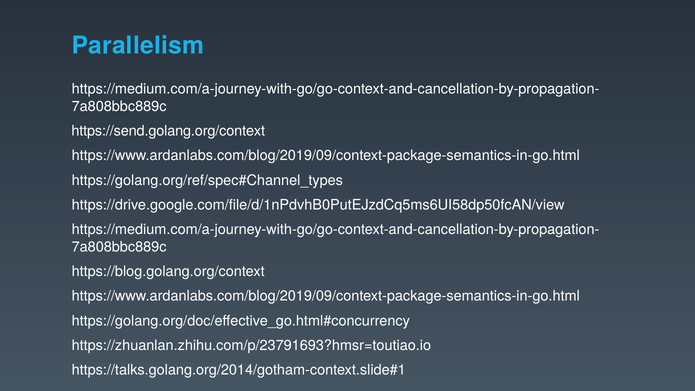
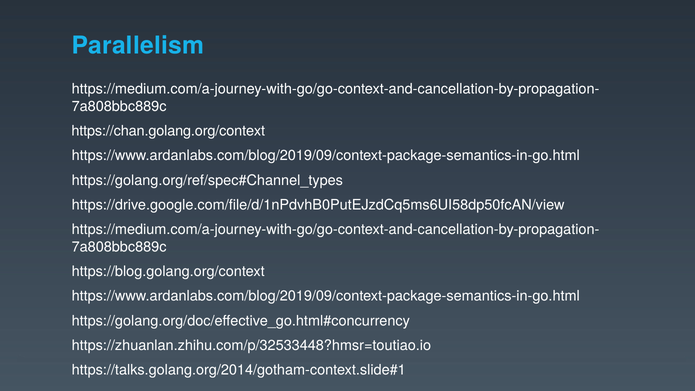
https://send.golang.org/context: https://send.golang.org/context -> https://chan.golang.org/context
https://zhuanlan.zhihu.com/p/23791693?hmsr=toutiao.io: https://zhuanlan.zhihu.com/p/23791693?hmsr=toutiao.io -> https://zhuanlan.zhihu.com/p/32533448?hmsr=toutiao.io
